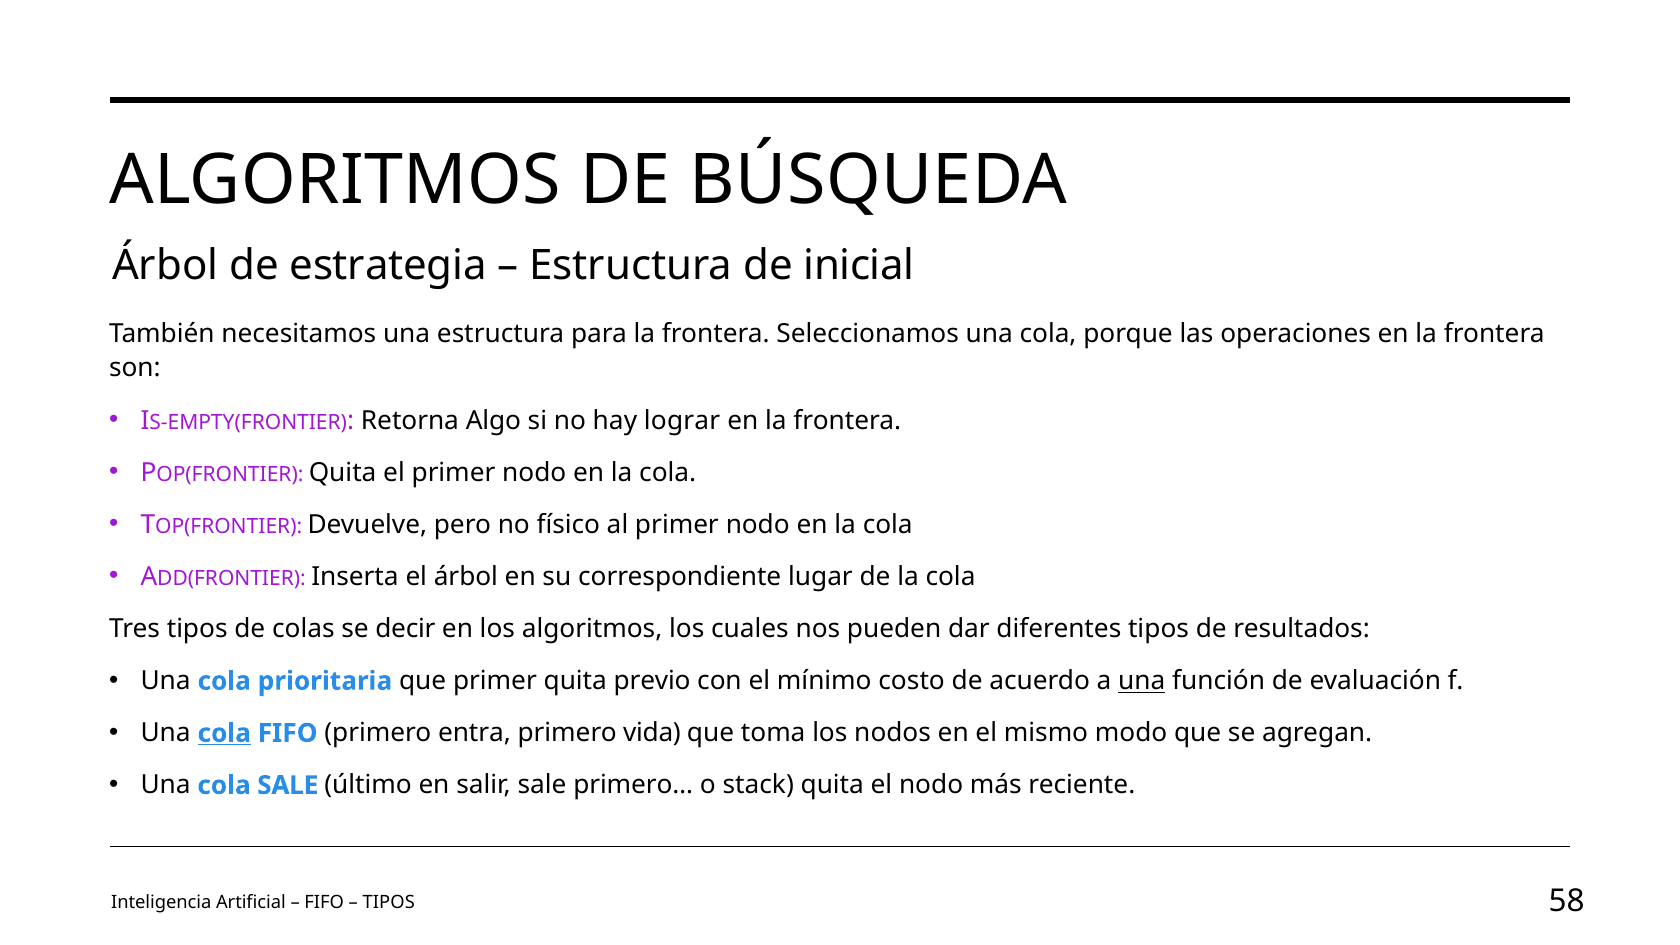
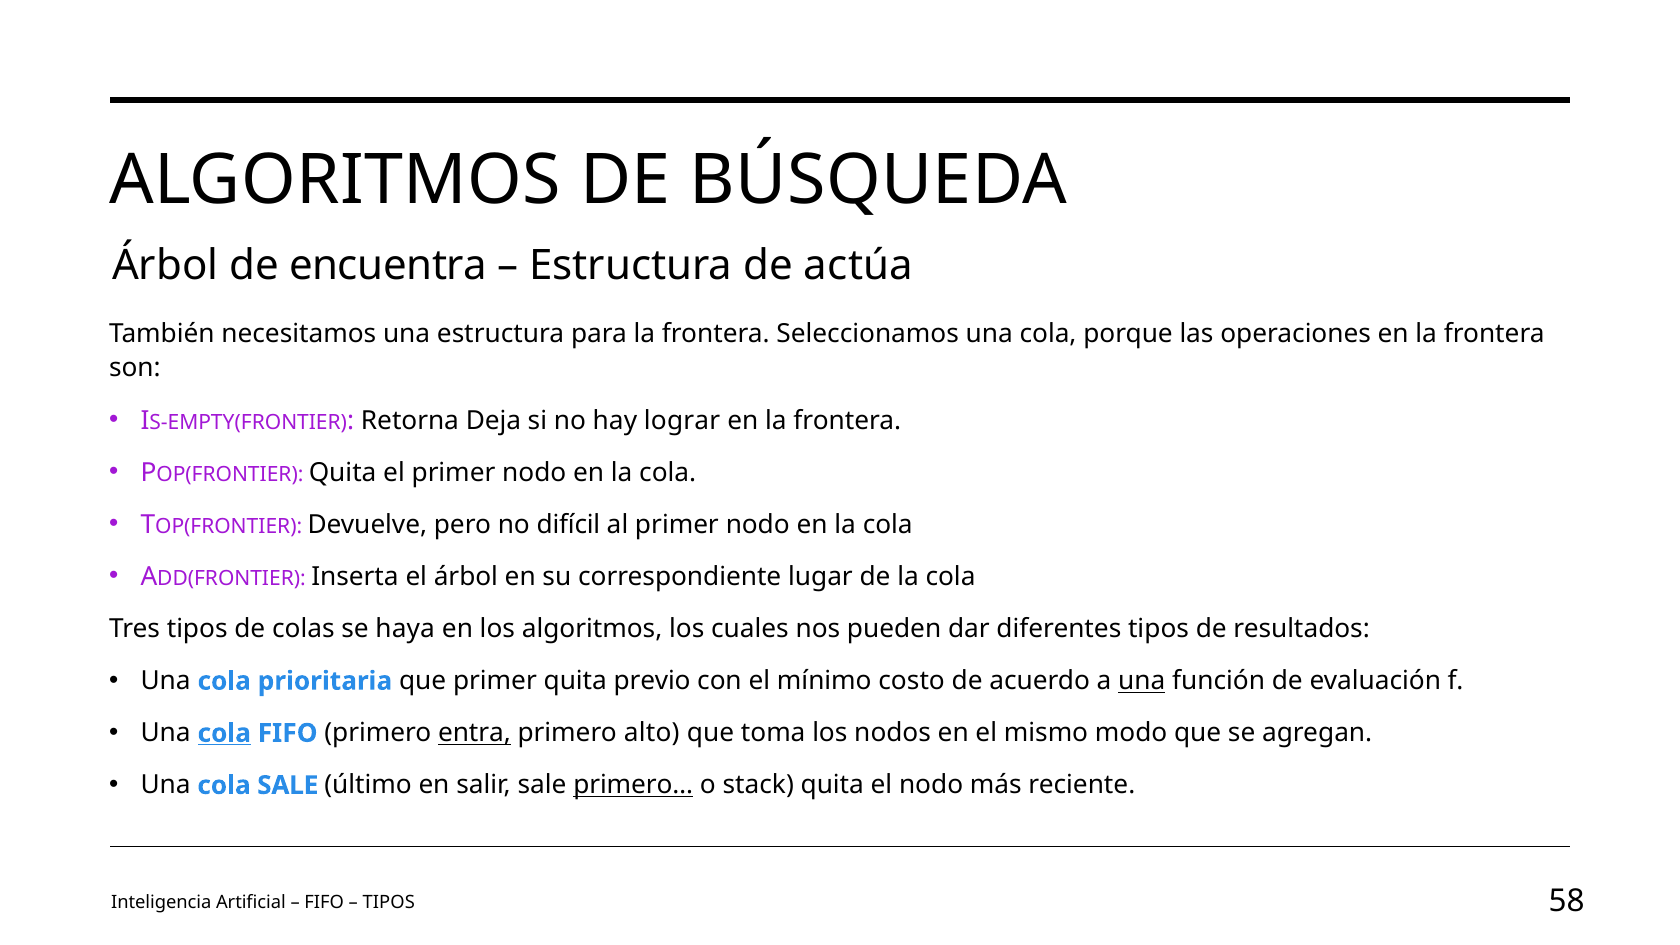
estrategia: estrategia -> encuentra
inicial: inicial -> actúa
Algo: Algo -> Deja
físico: físico -> difícil
decir: decir -> haya
entra underline: none -> present
vida: vida -> alto
primero… underline: none -> present
